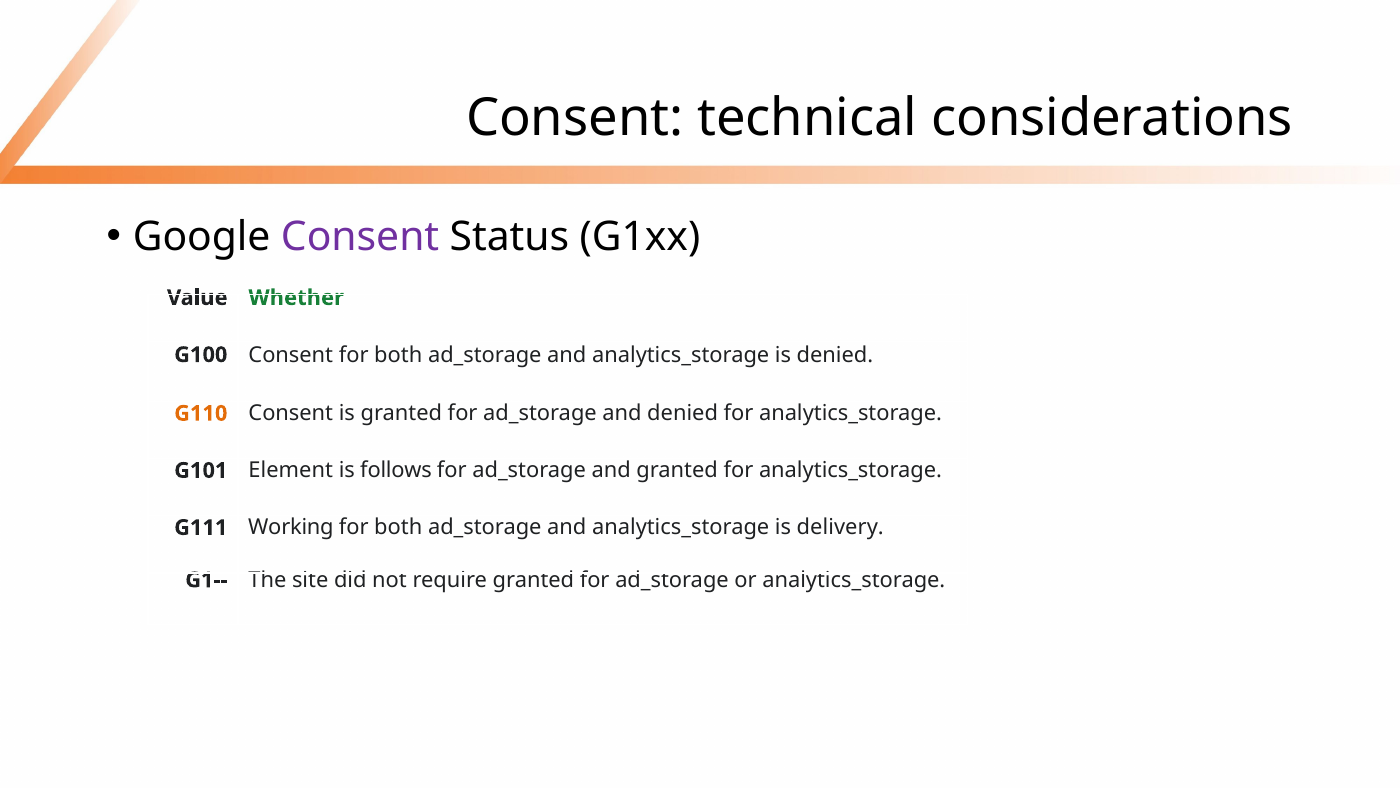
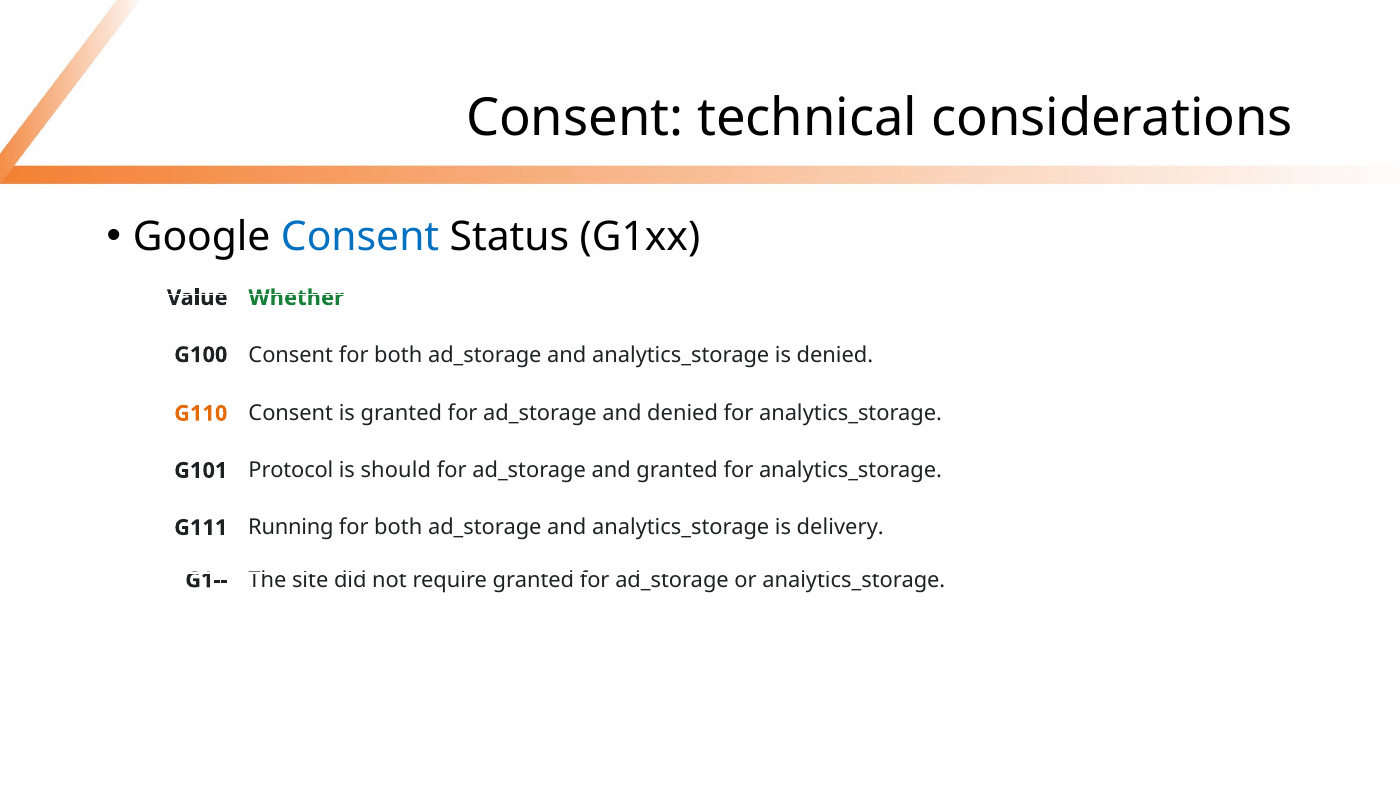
Consent at (360, 237) colour: purple -> blue
Element: Element -> Protocol
follows: follows -> should
Working: Working -> Running
